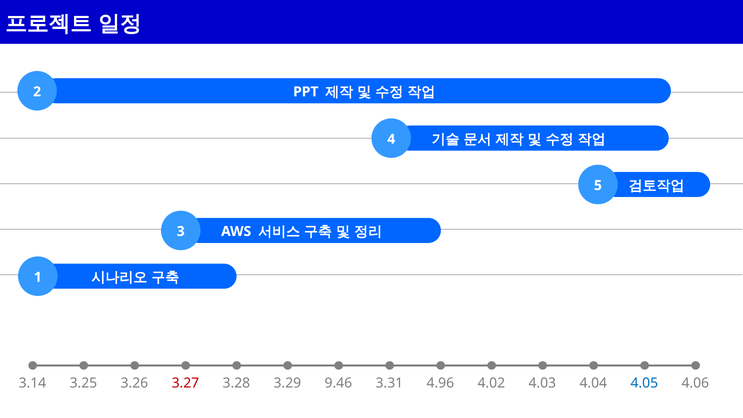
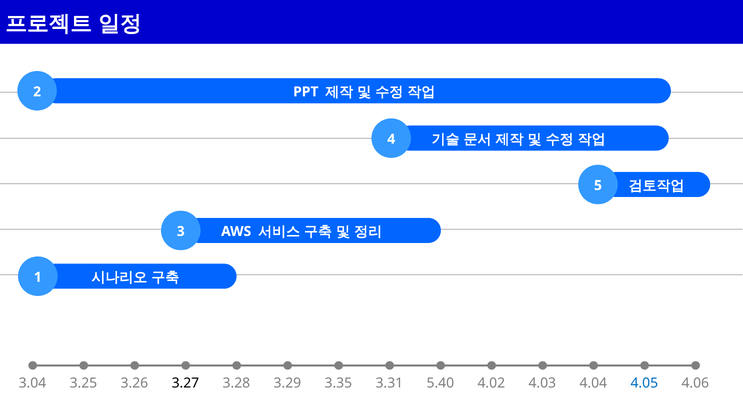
3.14: 3.14 -> 3.04
3.27 colour: red -> black
9.46: 9.46 -> 3.35
4.96: 4.96 -> 5.40
